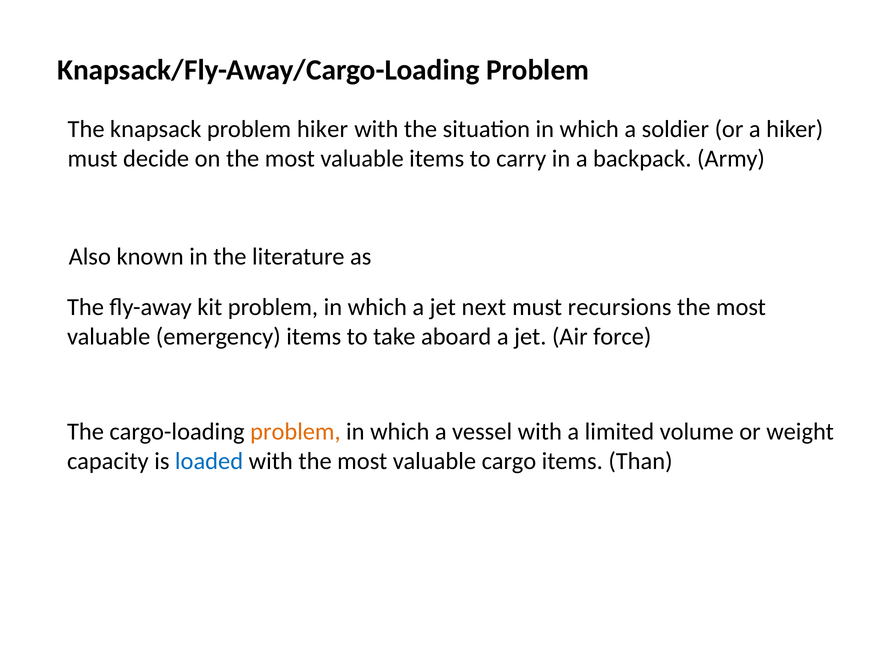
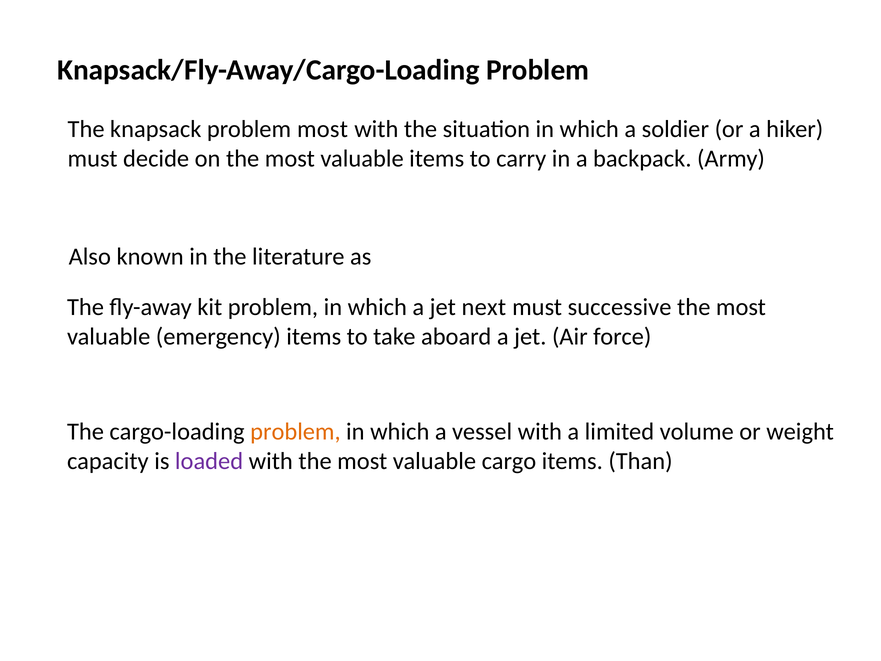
problem hiker: hiker -> most
recursions: recursions -> successive
loaded colour: blue -> purple
